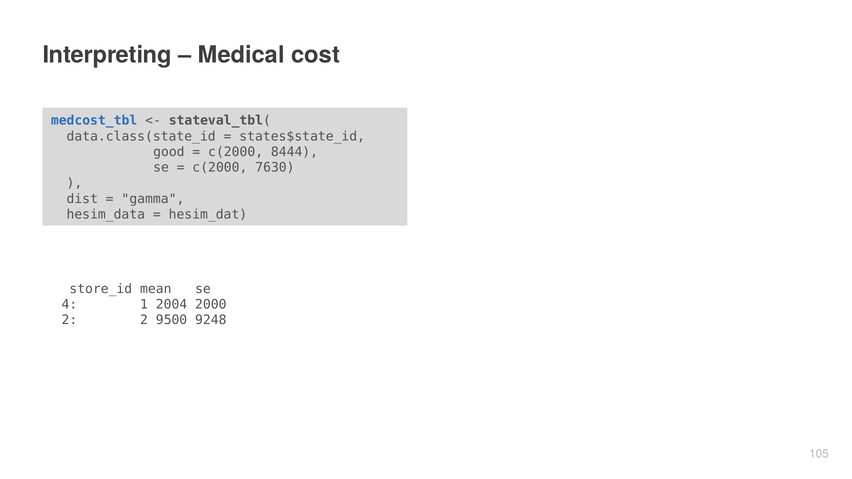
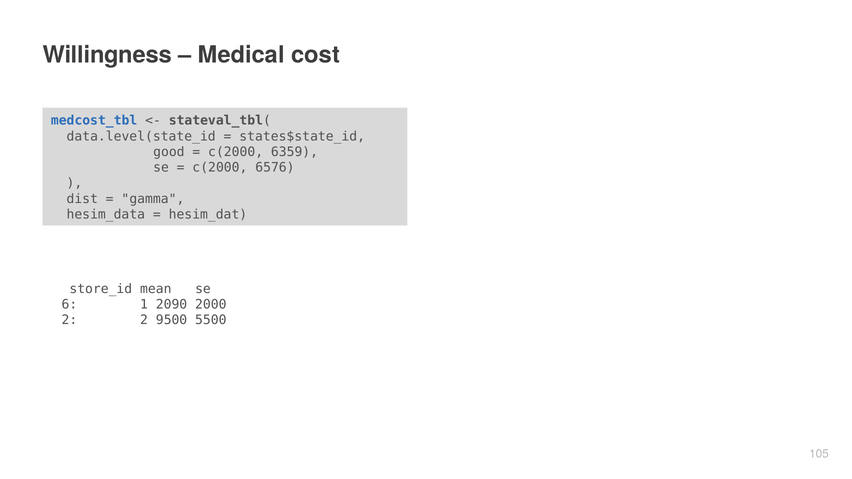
Interpreting: Interpreting -> Willingness
data.class(state_id: data.class(state_id -> data.level(state_id
8444: 8444 -> 6359
7630: 7630 -> 6576
4: 4 -> 6
2004: 2004 -> 2090
9248: 9248 -> 5500
